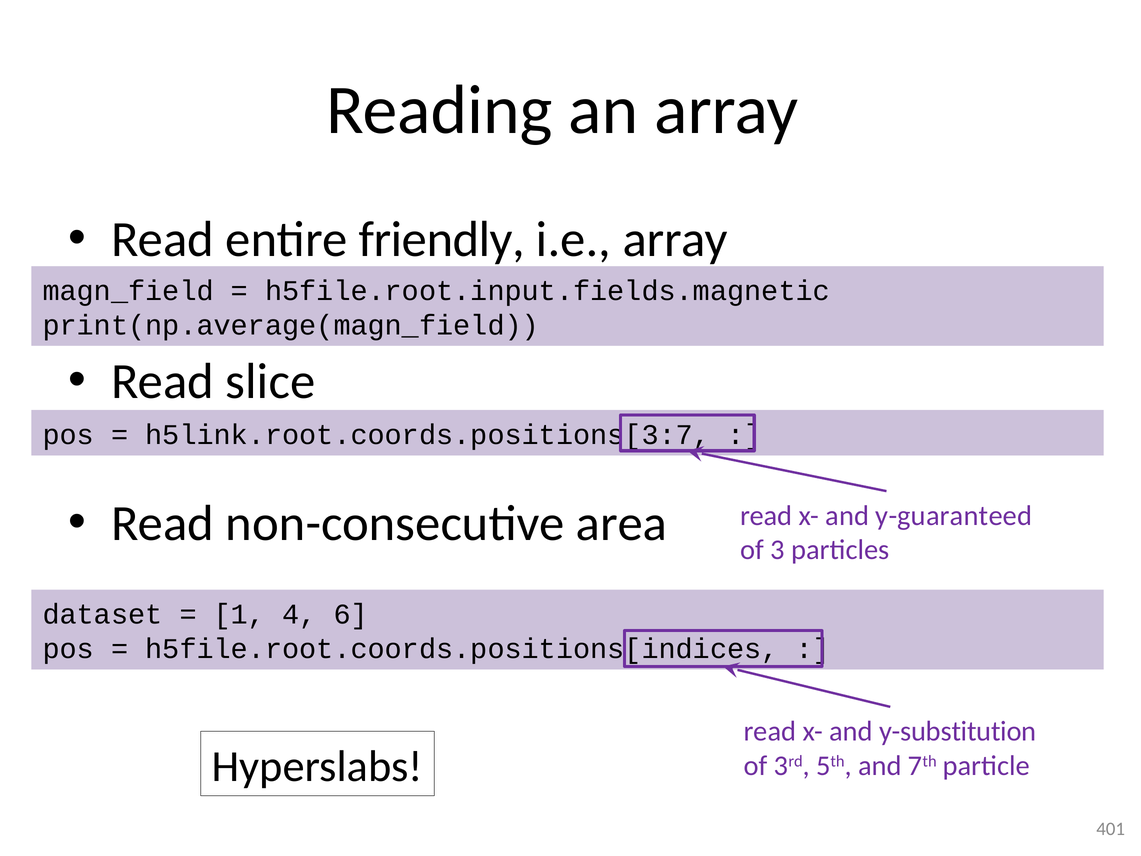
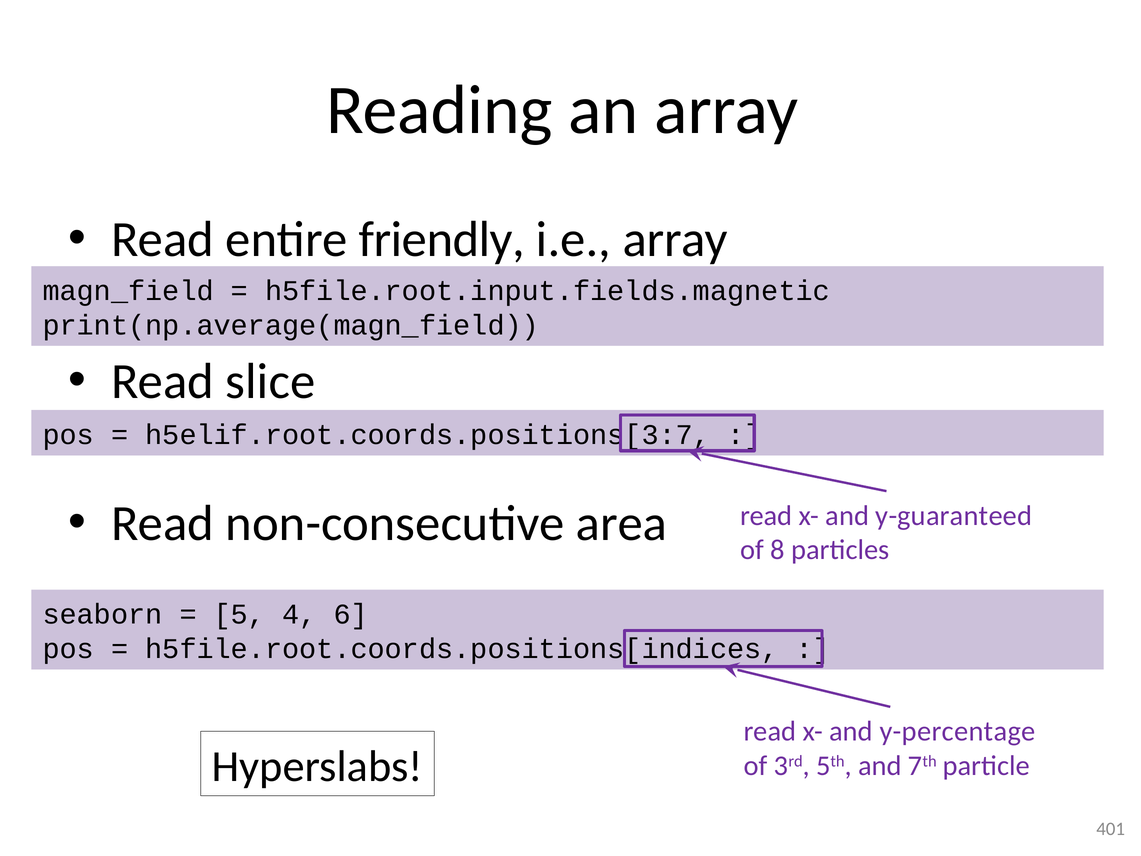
h5link.root.coords.positions[3:7: h5link.root.coords.positions[3:7 -> h5elif.root.coords.positions[3:7
3: 3 -> 8
dataset: dataset -> seaborn
1: 1 -> 5
y-substitution: y-substitution -> y-percentage
